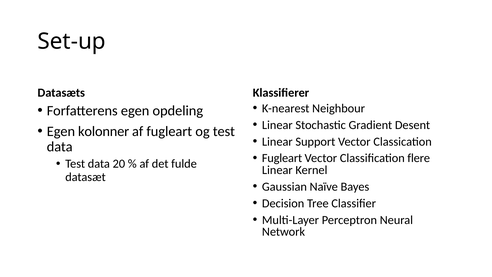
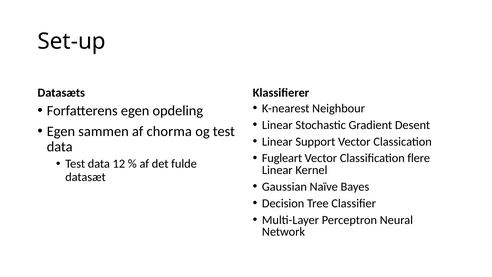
kolonner: kolonner -> sammen
af fugleart: fugleart -> chorma
20: 20 -> 12
